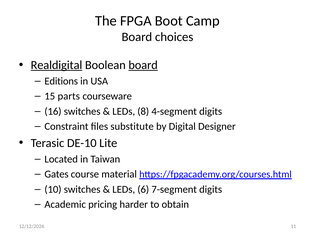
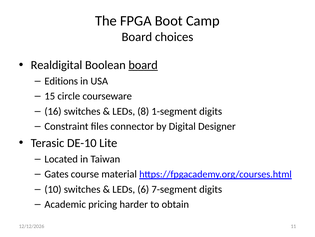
Realdigital underline: present -> none
parts: parts -> circle
4-segment: 4-segment -> 1-segment
substitute: substitute -> connector
